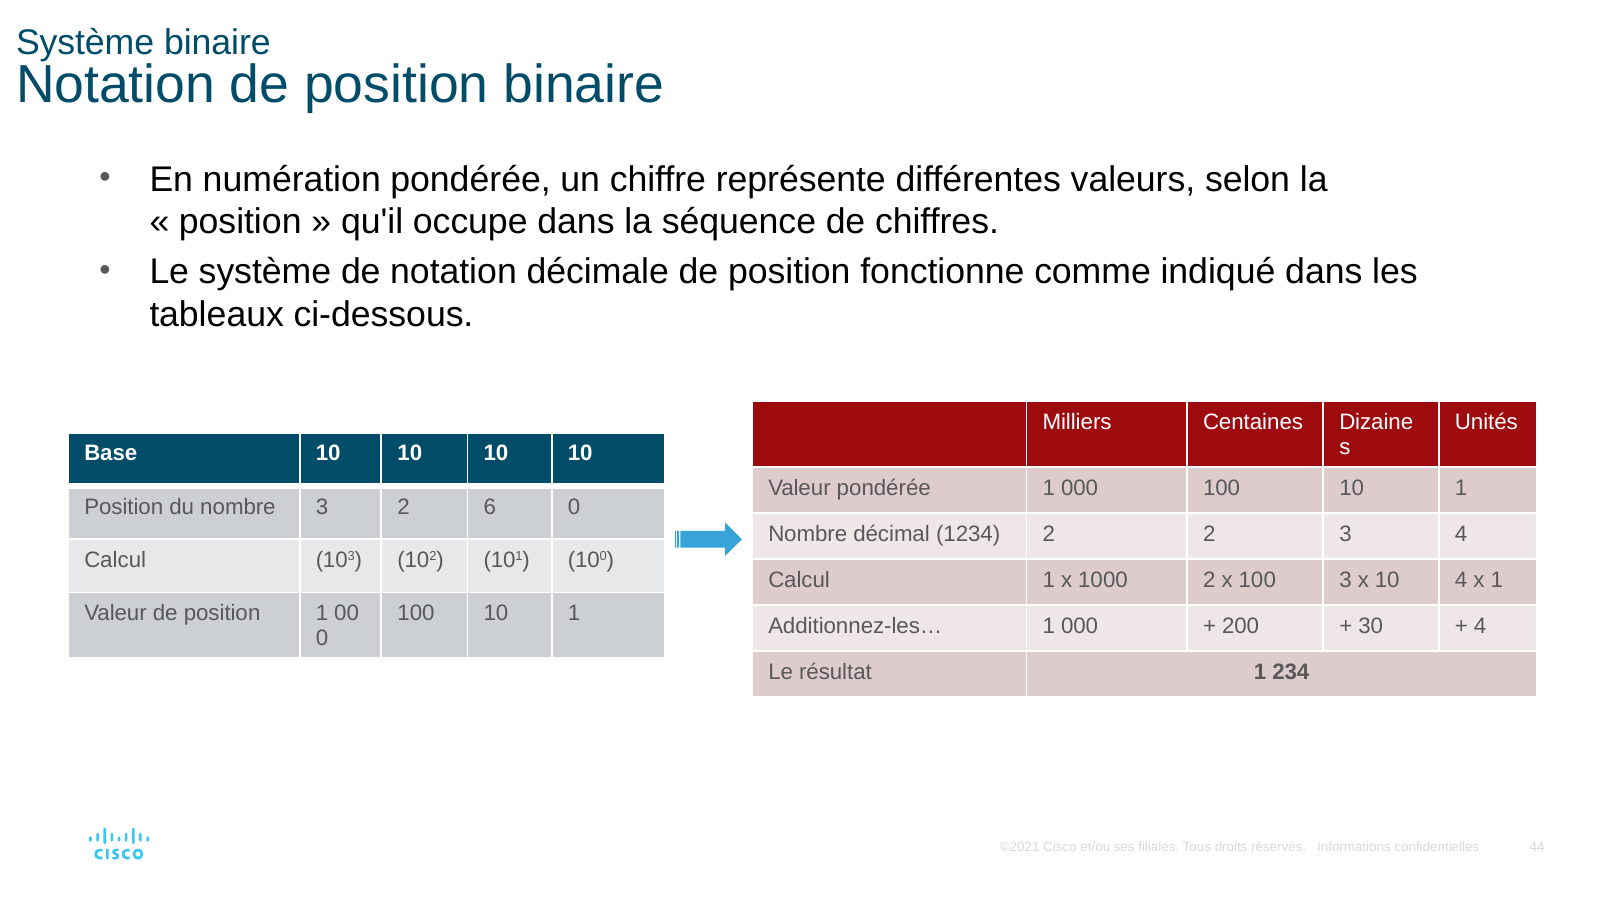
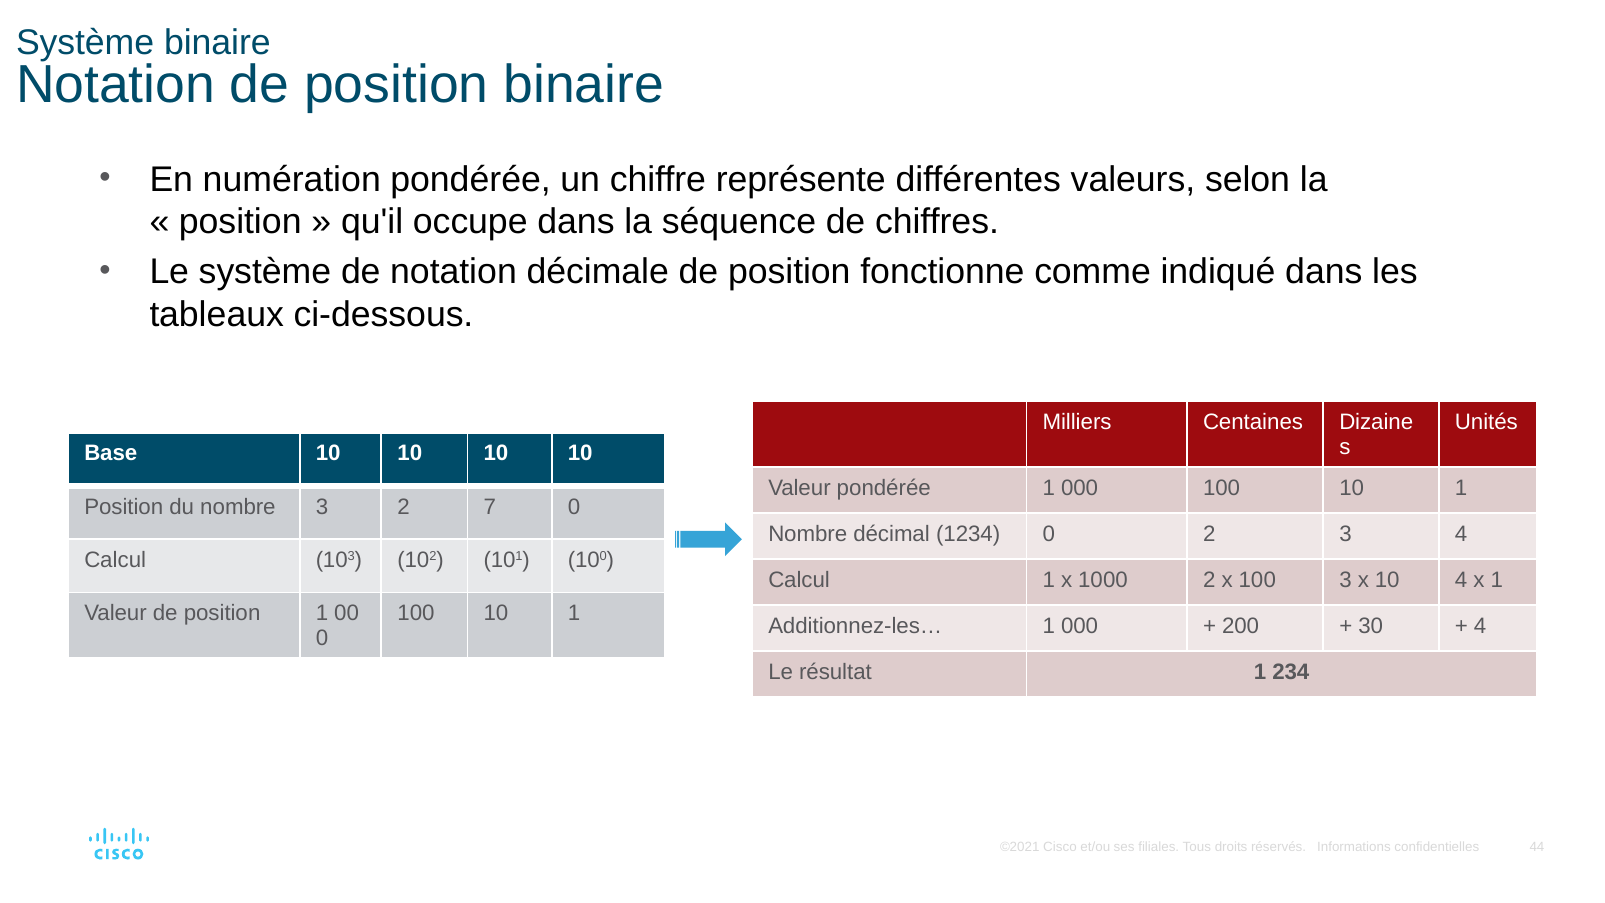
6: 6 -> 7
1234 2: 2 -> 0
